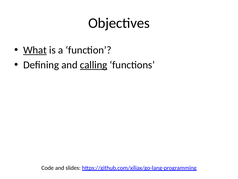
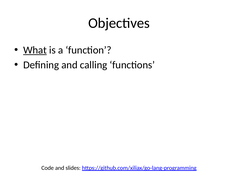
calling underline: present -> none
